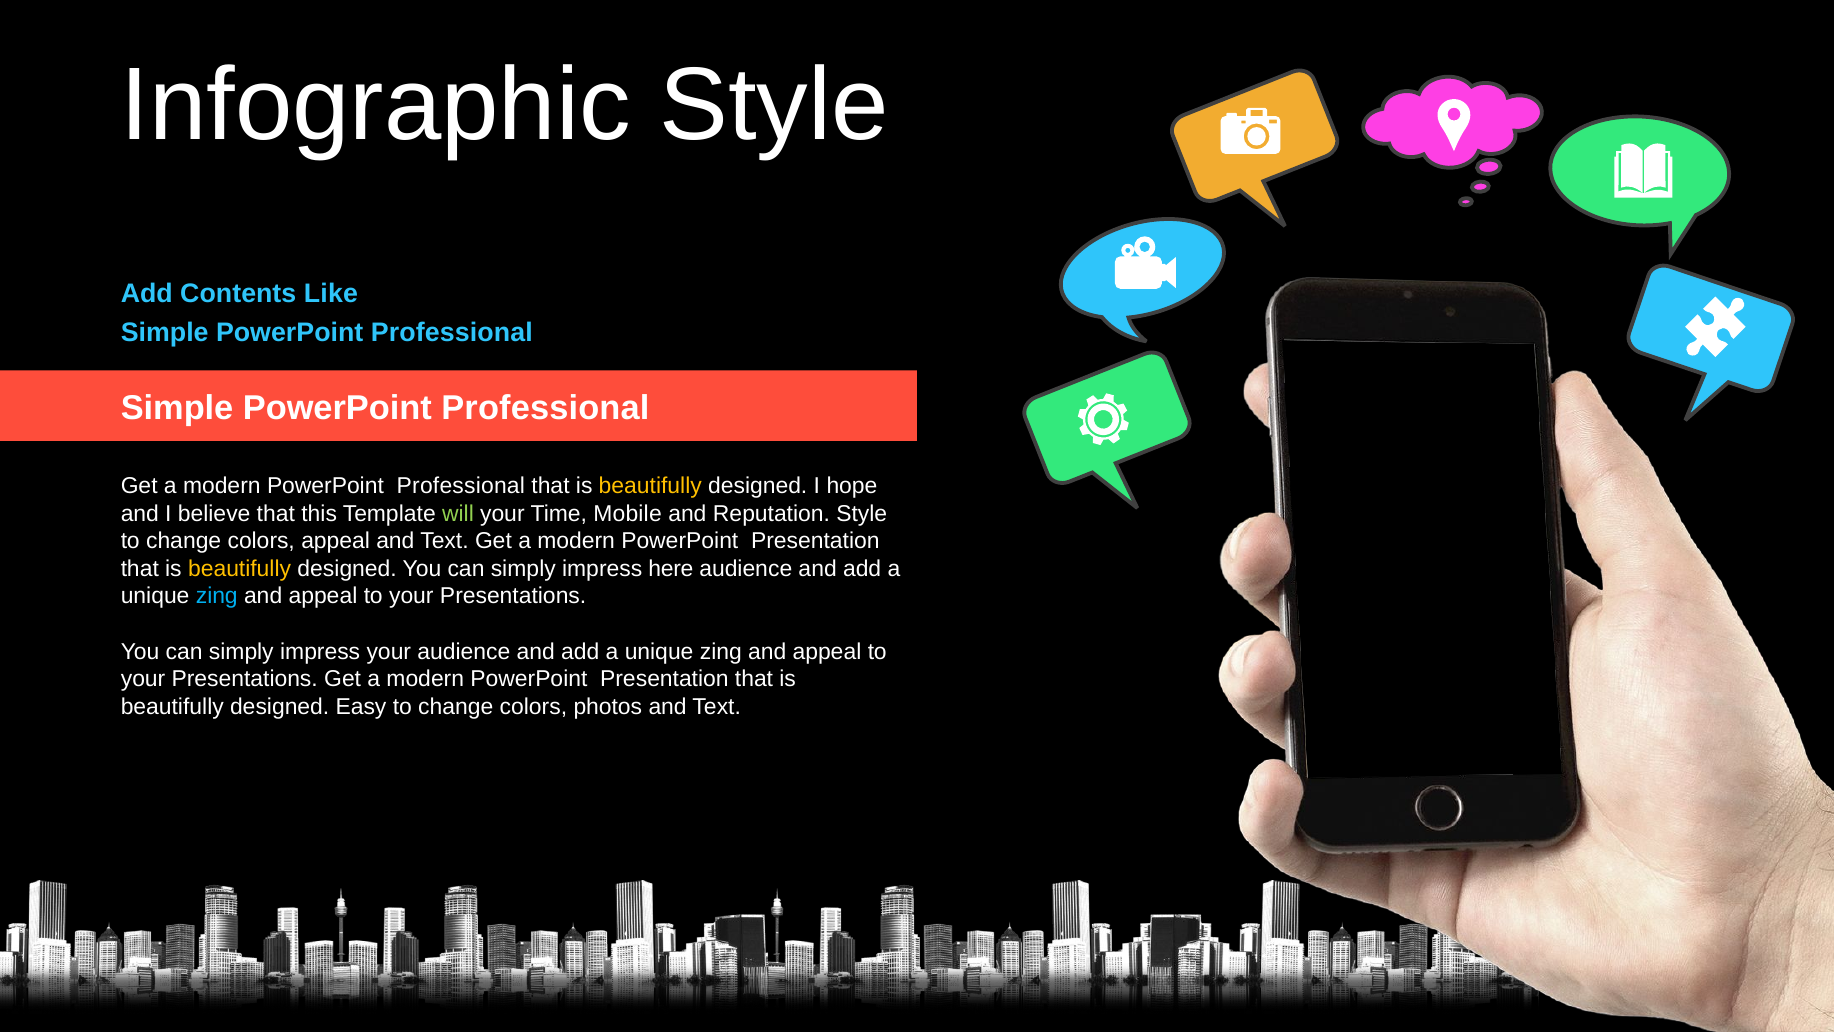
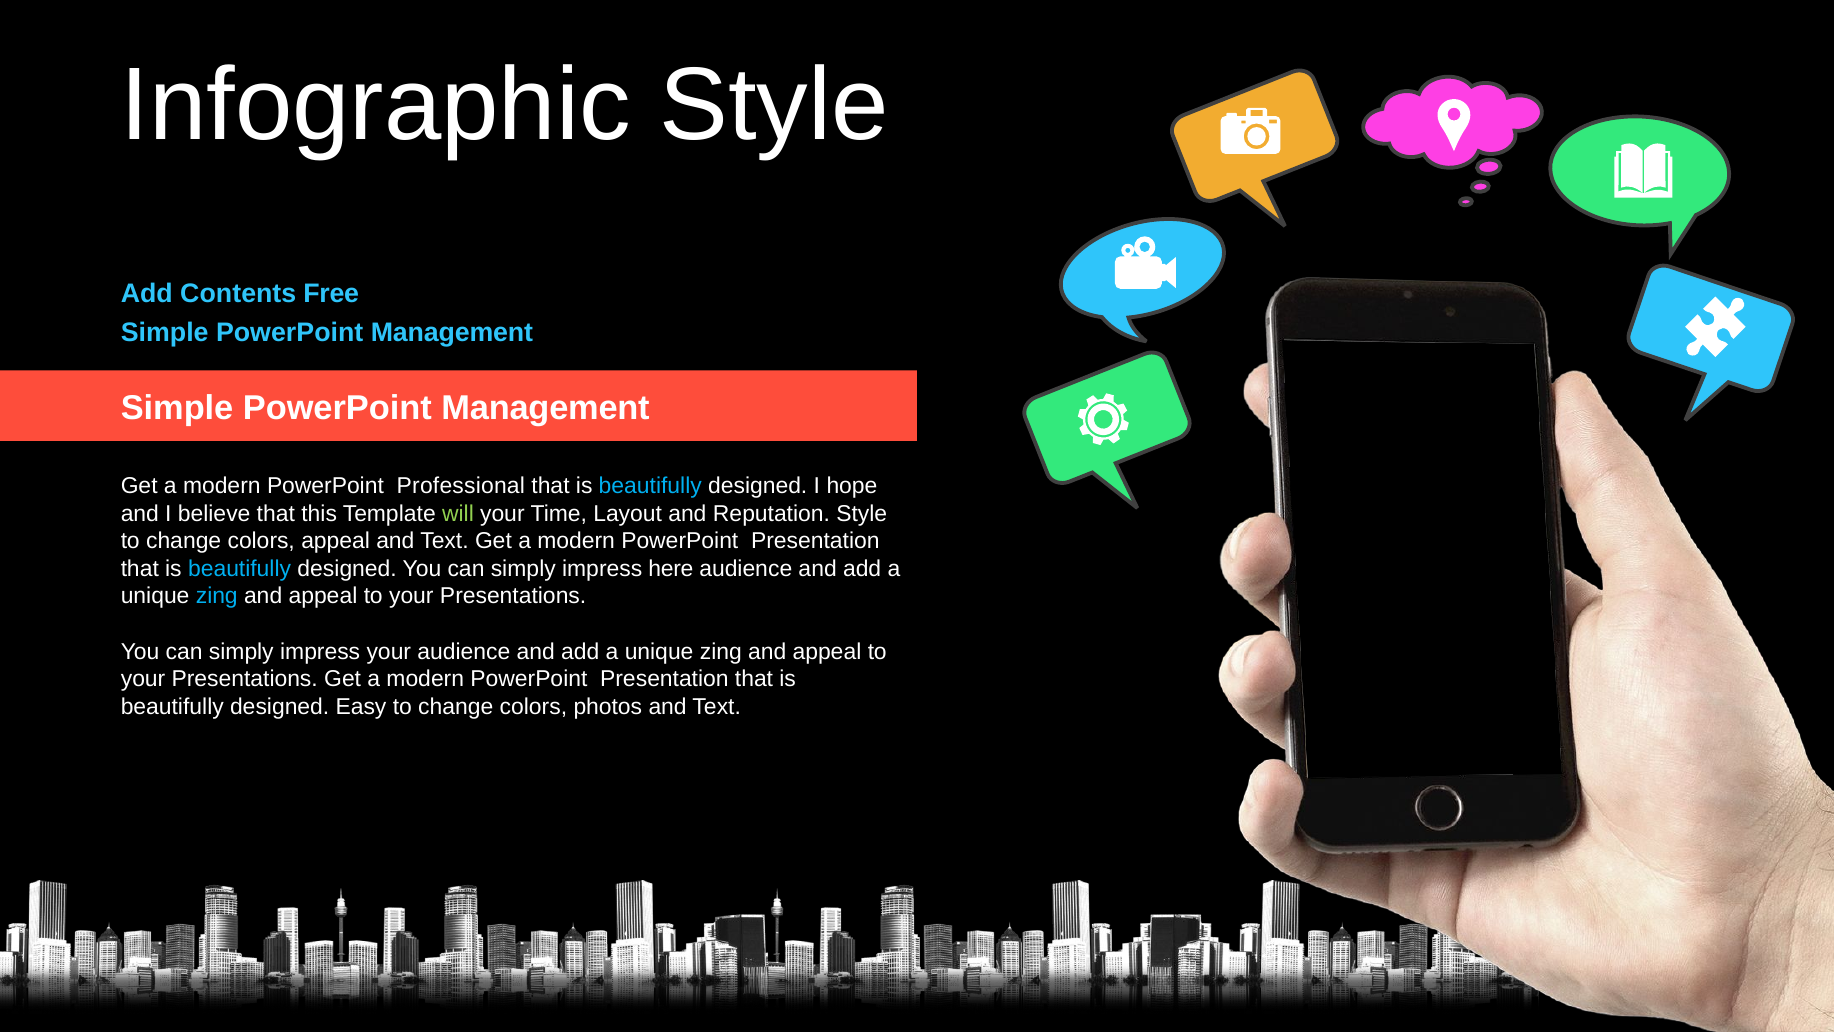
Like: Like -> Free
Professional at (452, 333): Professional -> Management
Professional at (545, 408): Professional -> Management
beautifully at (650, 486) colour: yellow -> light blue
Mobile: Mobile -> Layout
beautifully at (240, 569) colour: yellow -> light blue
